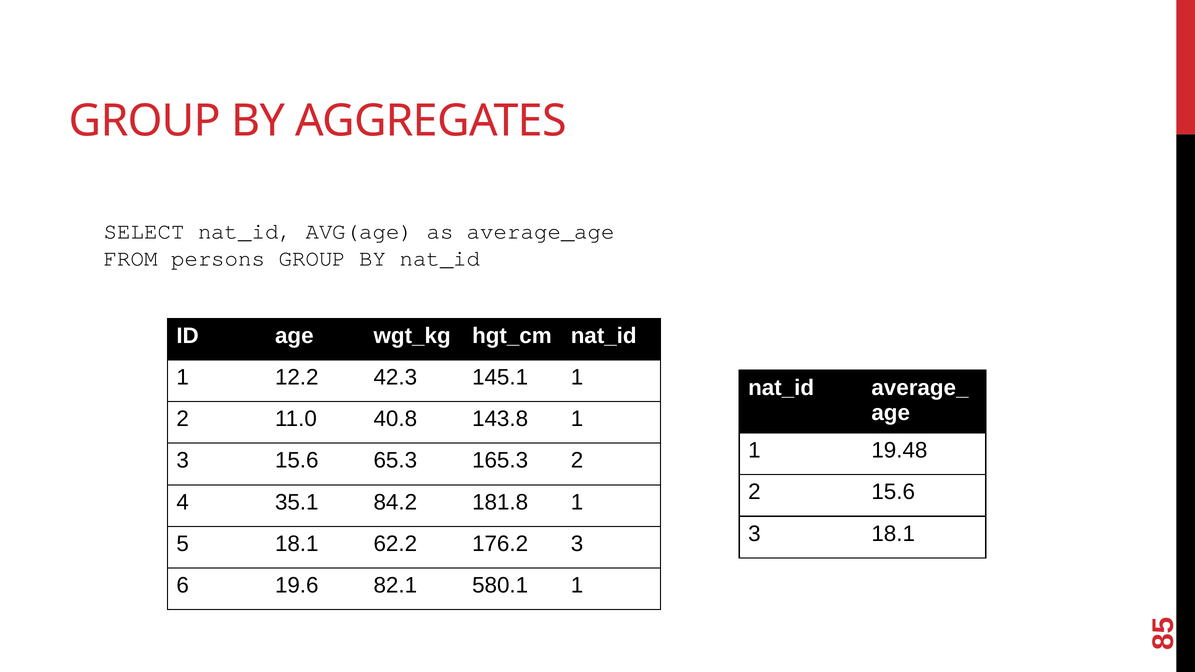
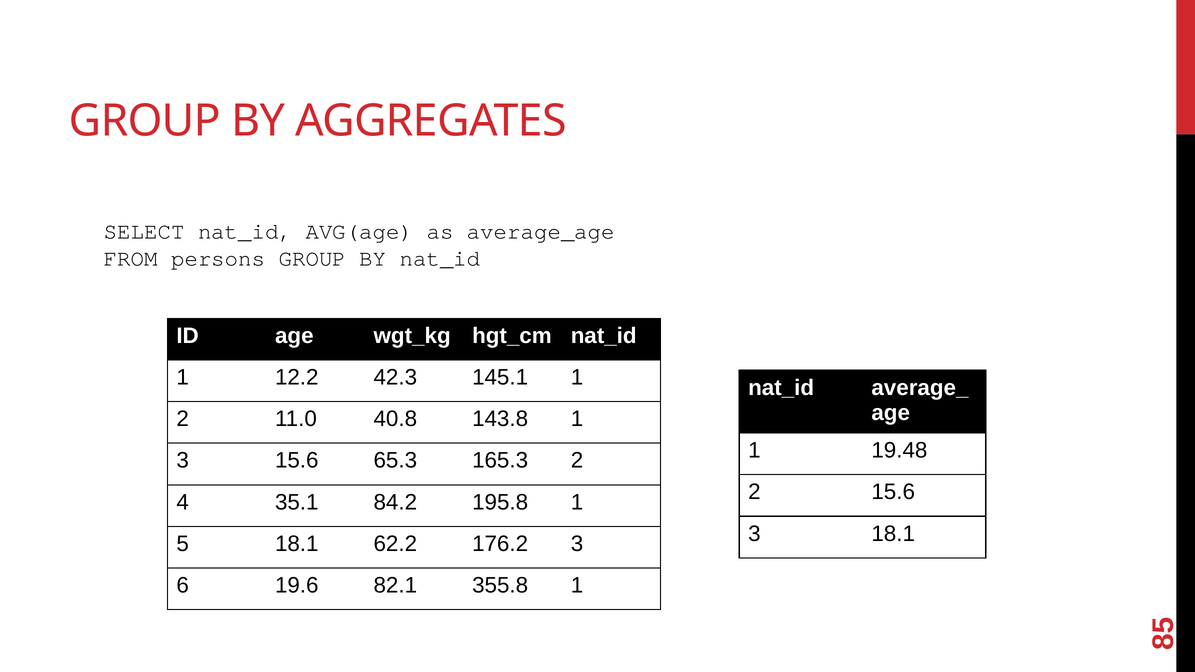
181.8: 181.8 -> 195.8
580.1: 580.1 -> 355.8
